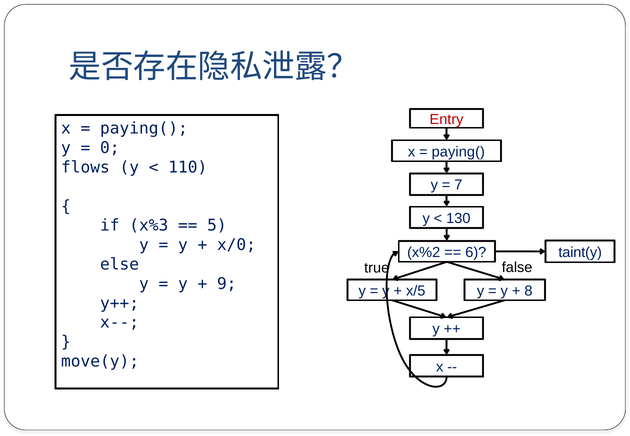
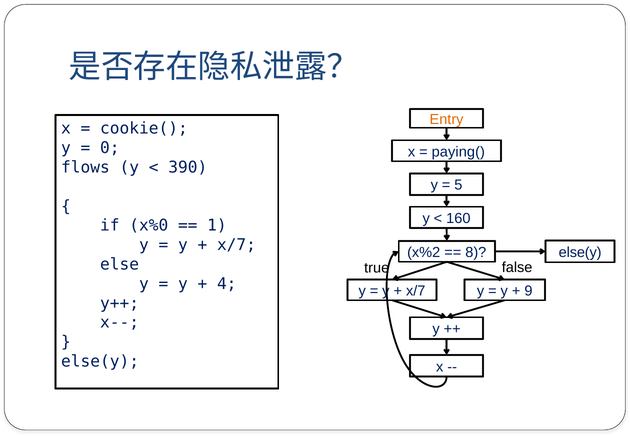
Entry colour: red -> orange
paying( at (144, 129): paying( -> cookie(
110: 110 -> 390
7: 7 -> 5
130: 130 -> 160
x%3: x%3 -> x%0
5: 5 -> 1
x/0 at (236, 245): x/0 -> x/7
6: 6 -> 8
taint(y at (580, 253): taint(y -> else(y
9: 9 -> 4
x/5 at (416, 291): x/5 -> x/7
8: 8 -> 9
move(y at (100, 362): move(y -> else(y
